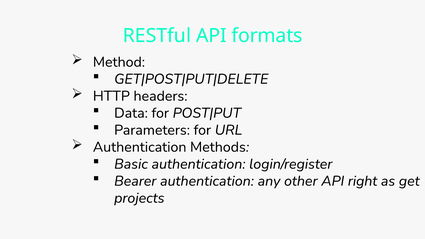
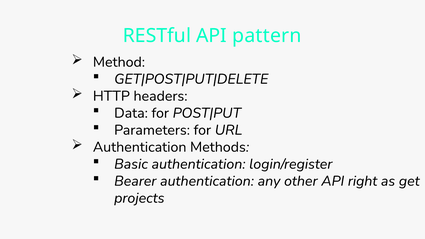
formats: formats -> pattern
